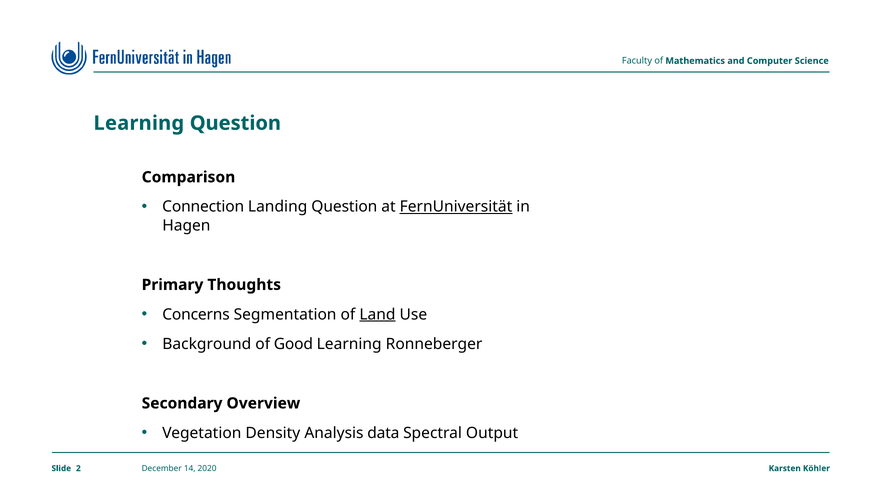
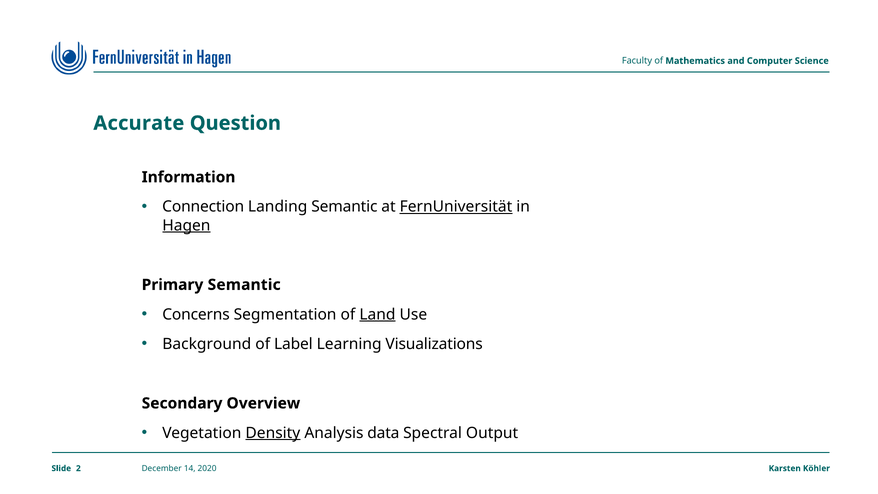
Learning at (139, 123): Learning -> Accurate
Comparison: Comparison -> Information
Landing Question: Question -> Semantic
Hagen underline: none -> present
Primary Thoughts: Thoughts -> Semantic
Good: Good -> Label
Ronneberger: Ronneberger -> Visualizations
Density underline: none -> present
